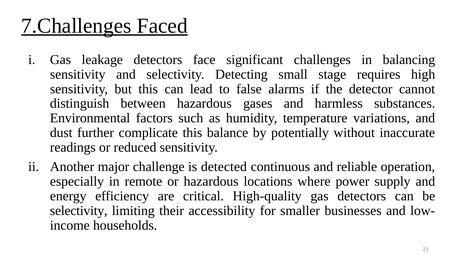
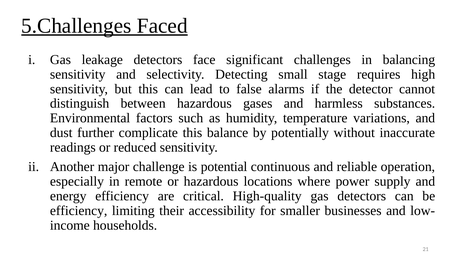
7.Challenges: 7.Challenges -> 5.Challenges
detected: detected -> potential
selectivity at (79, 211): selectivity -> efficiency
